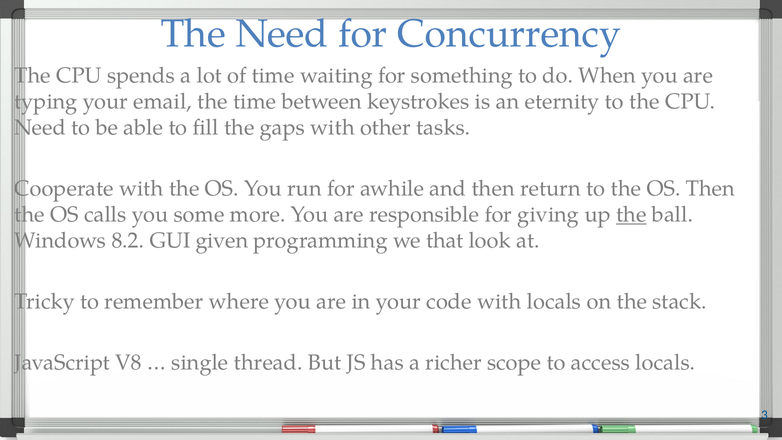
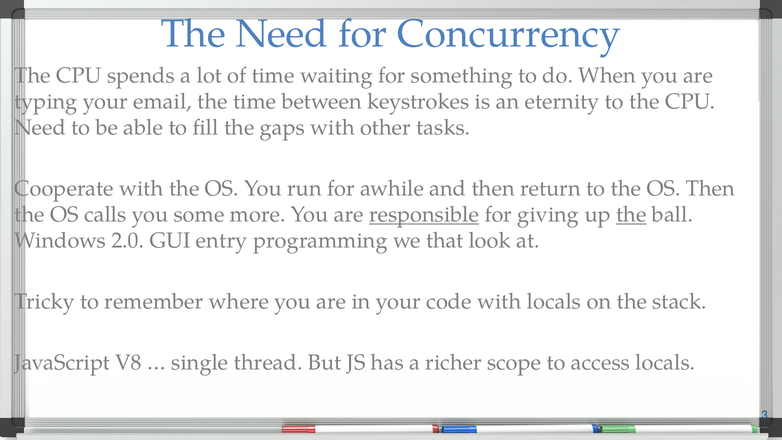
responsible underline: none -> present
8.2: 8.2 -> 2.0
given: given -> entry
